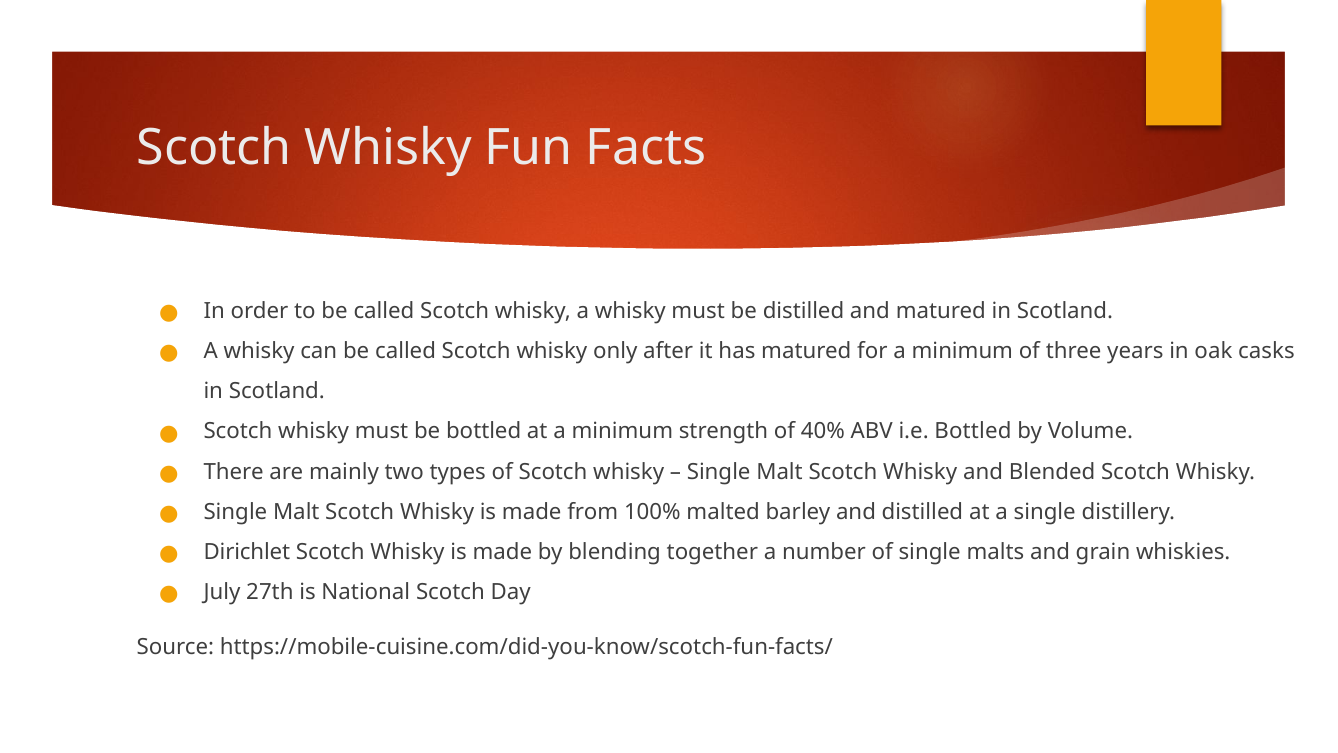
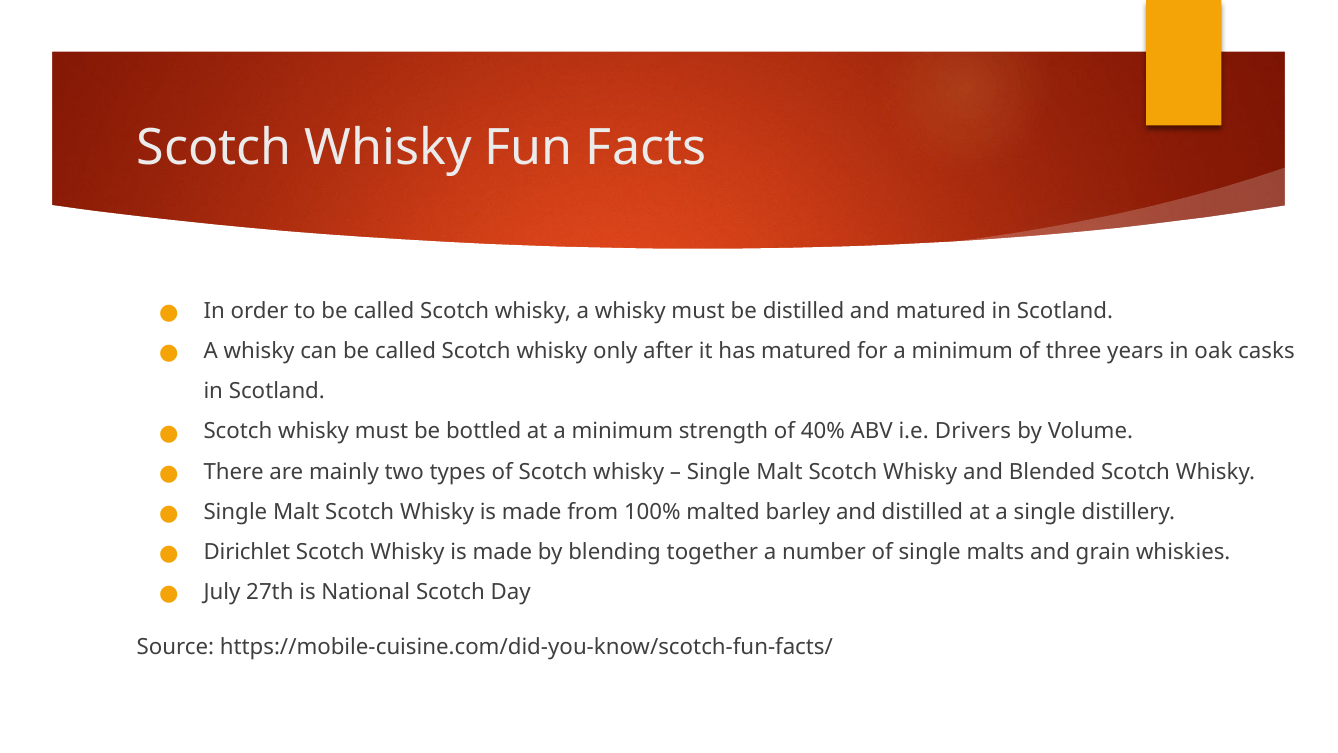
i.e Bottled: Bottled -> Drivers
